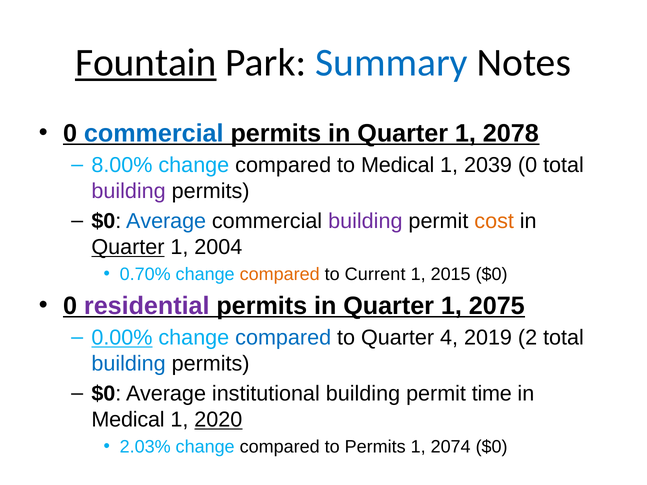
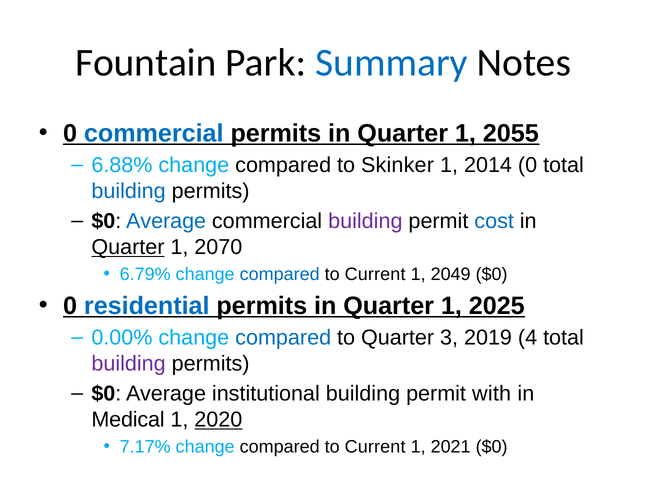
Fountain underline: present -> none
2078: 2078 -> 2055
8.00%: 8.00% -> 6.88%
to Medical: Medical -> Skinker
2039: 2039 -> 2014
building at (129, 191) colour: purple -> blue
cost colour: orange -> blue
2004: 2004 -> 2070
0.70%: 0.70% -> 6.79%
compared at (280, 274) colour: orange -> blue
2015: 2015 -> 2049
residential colour: purple -> blue
2075: 2075 -> 2025
0.00% underline: present -> none
4: 4 -> 3
2: 2 -> 4
building at (129, 364) colour: blue -> purple
time: time -> with
2.03%: 2.03% -> 7.17%
Permits at (375, 447): Permits -> Current
2074: 2074 -> 2021
